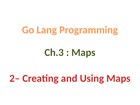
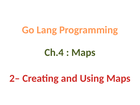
Ch.3: Ch.3 -> Ch.4
